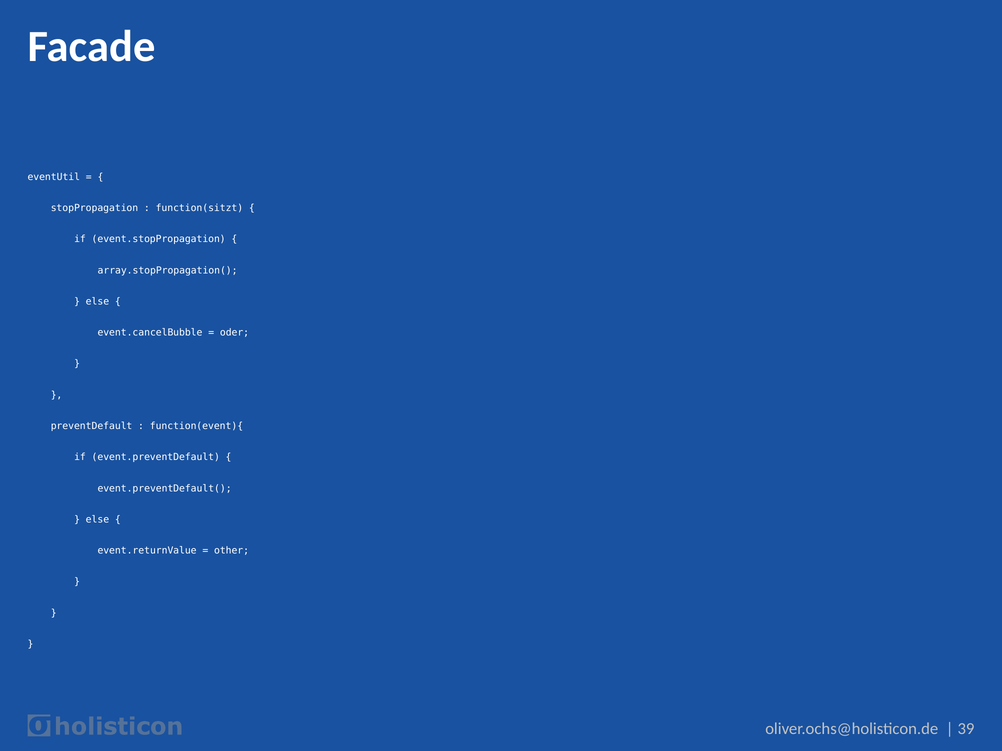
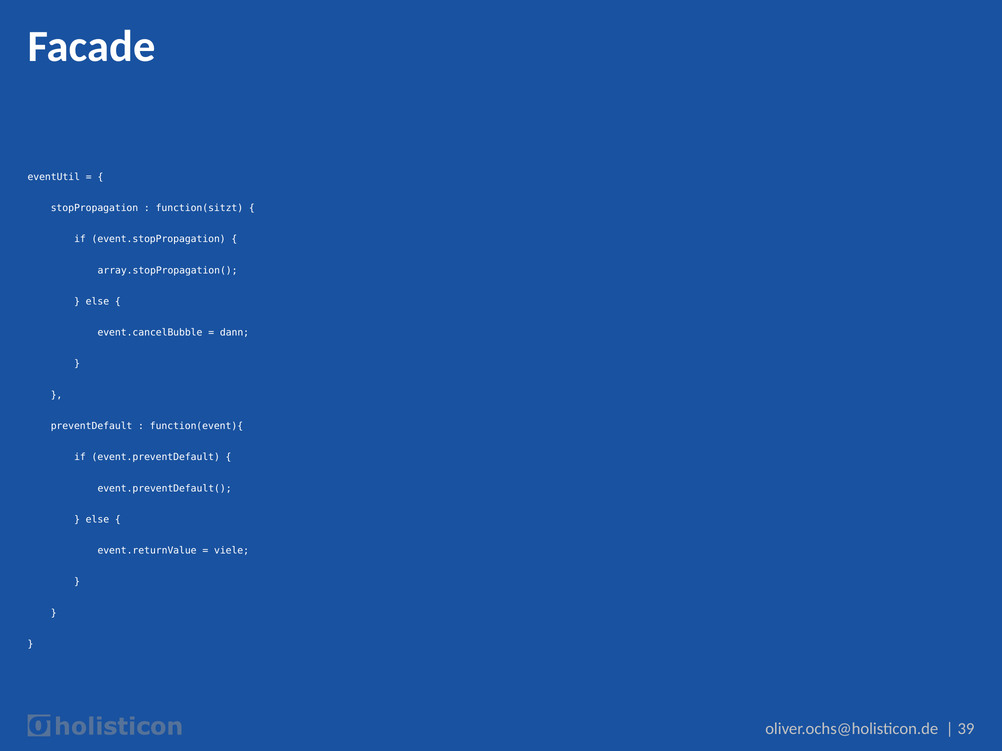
oder: oder -> dann
other: other -> viele
